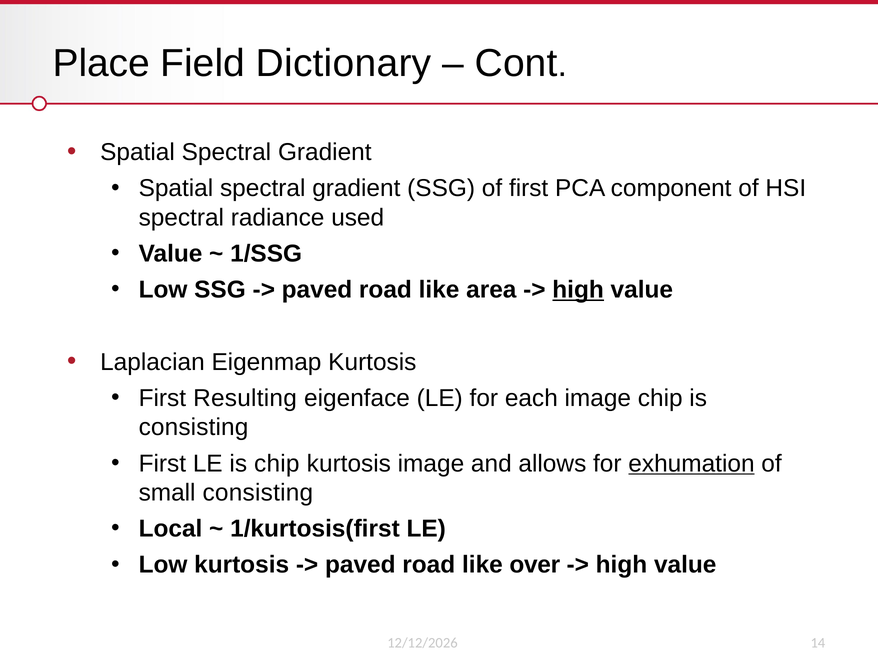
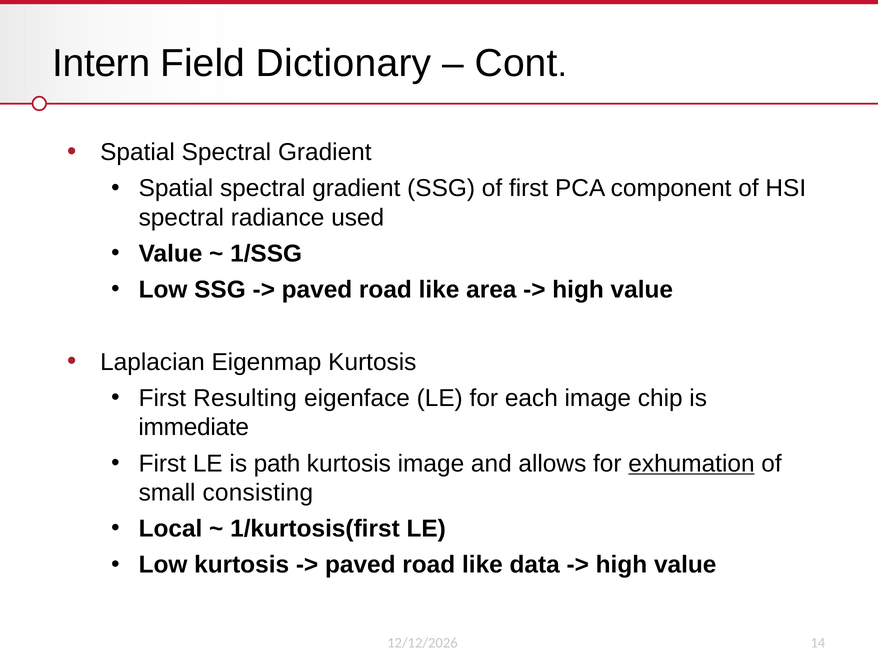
Place: Place -> Intern
high at (578, 290) underline: present -> none
consisting at (194, 428): consisting -> immediate
is chip: chip -> path
over: over -> data
